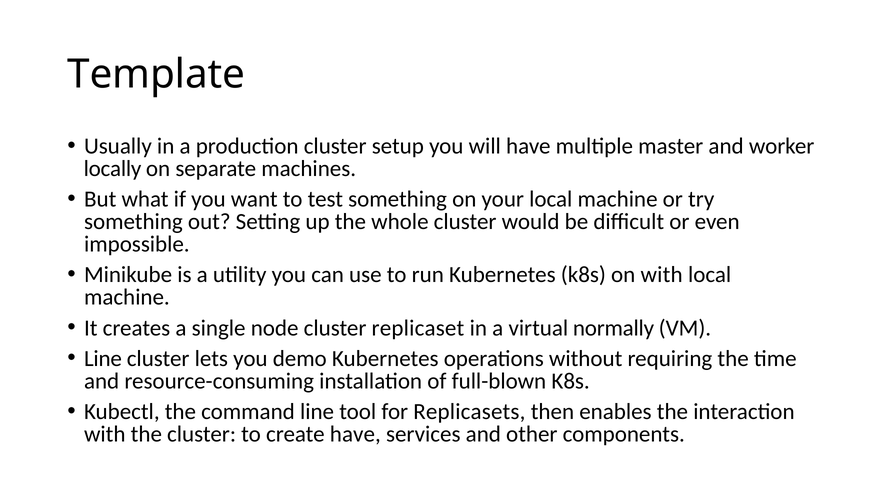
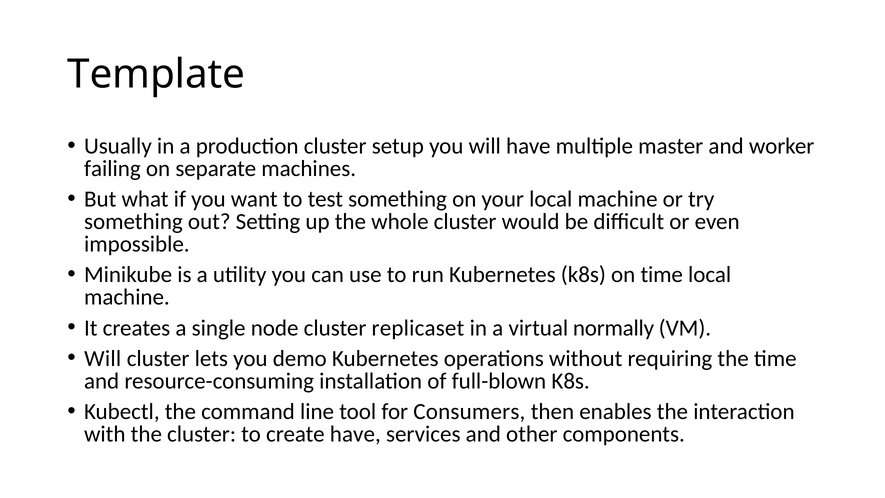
locally: locally -> failing
on with: with -> time
Line at (103, 358): Line -> Will
Replicasets: Replicasets -> Consumers
